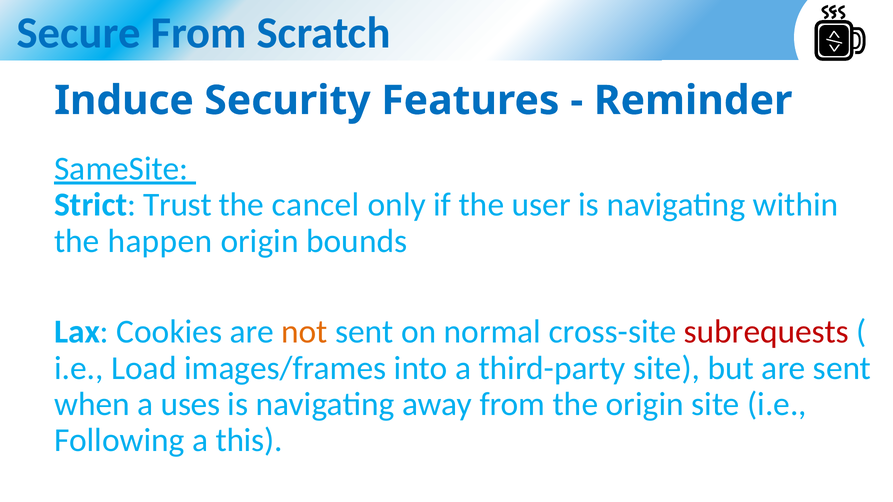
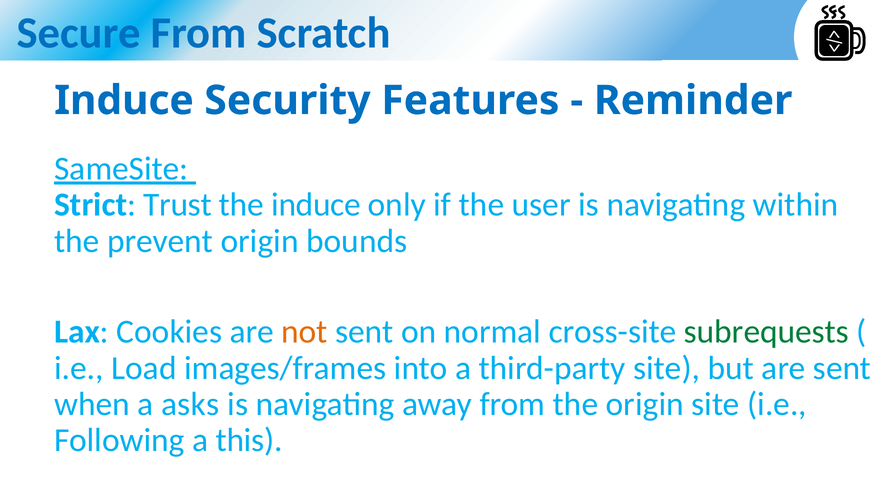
the cancel: cancel -> induce
happen: happen -> prevent
subrequests colour: red -> green
uses: uses -> asks
